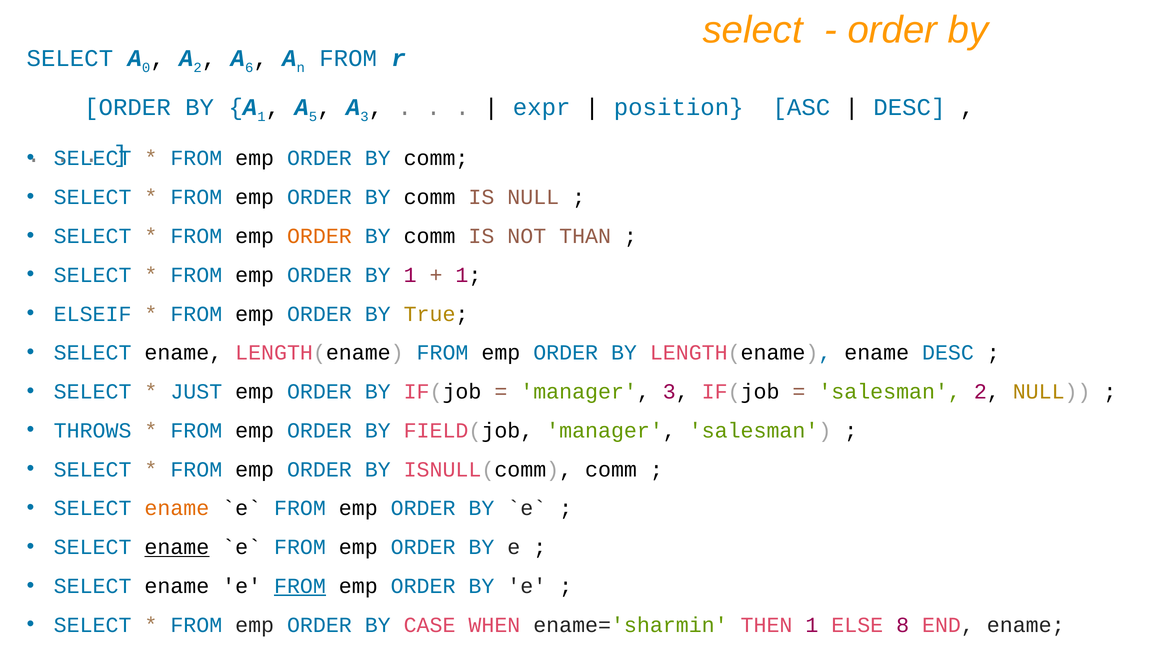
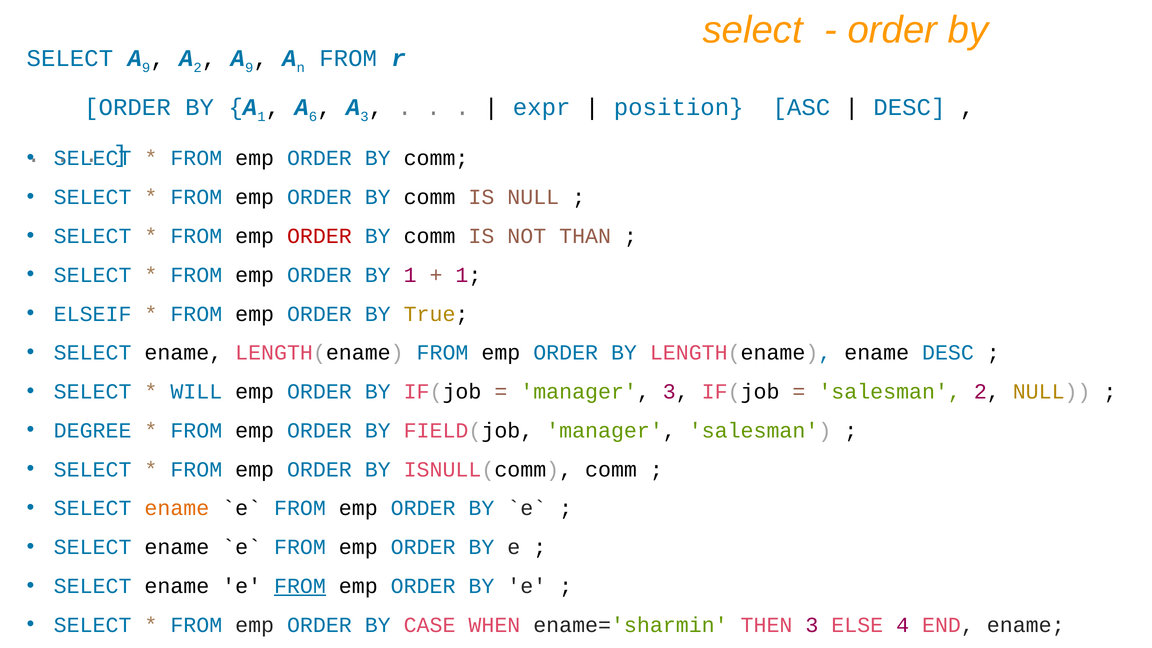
0 at (146, 68): 0 -> 9
6 at (249, 68): 6 -> 9
5: 5 -> 6
ORDER at (319, 236) colour: orange -> red
JUST: JUST -> WILL
THROWS: THROWS -> DEGREE
ename at (177, 547) underline: present -> none
THEN 1: 1 -> 3
8: 8 -> 4
